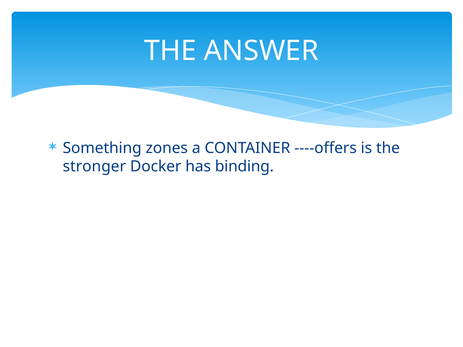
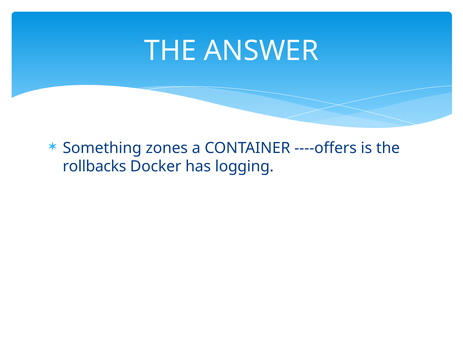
stronger: stronger -> rollbacks
binding: binding -> logging
